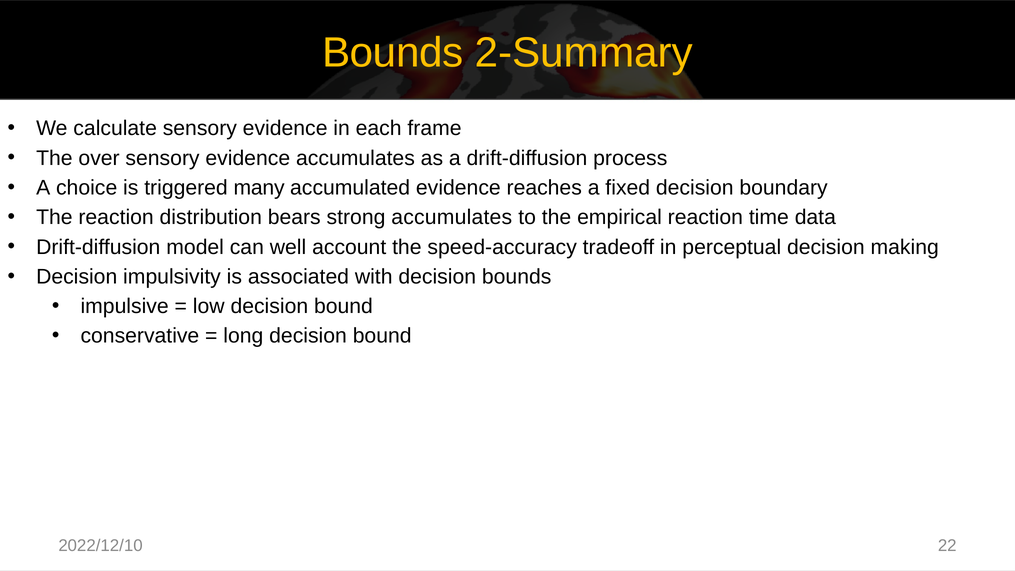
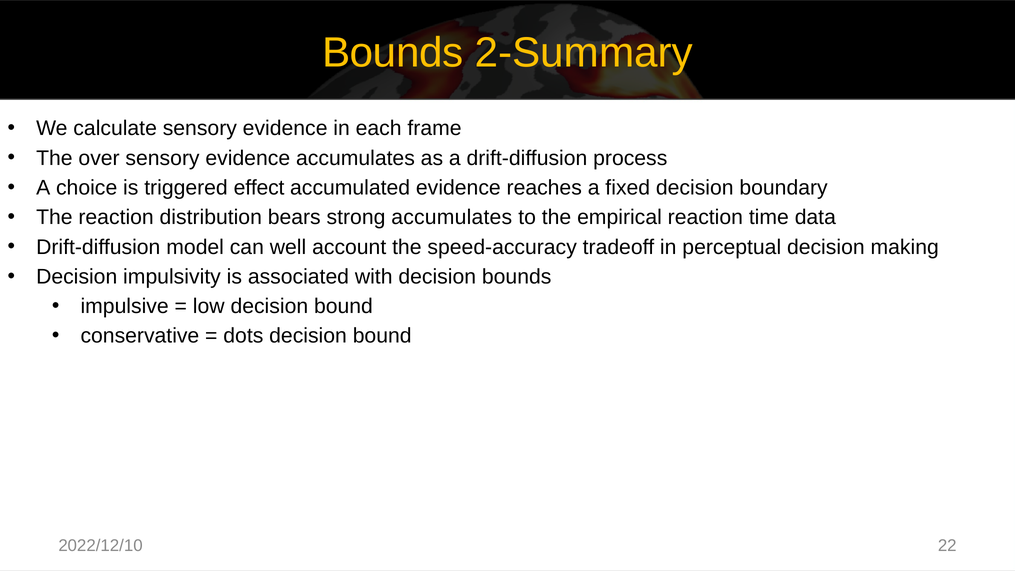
many: many -> effect
long: long -> dots
